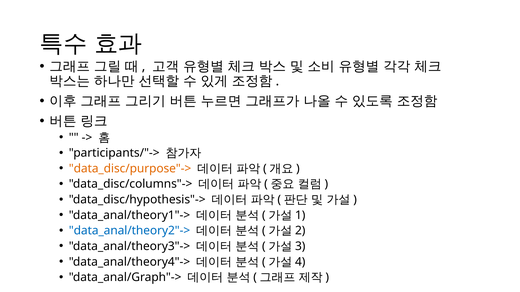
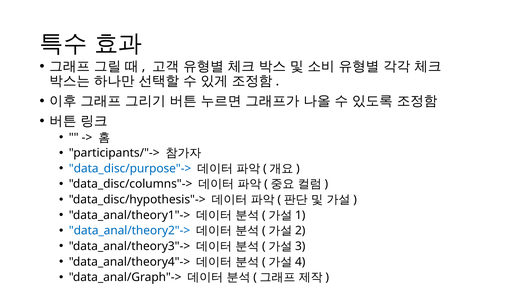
data_disc/purpose"-> colour: orange -> blue
